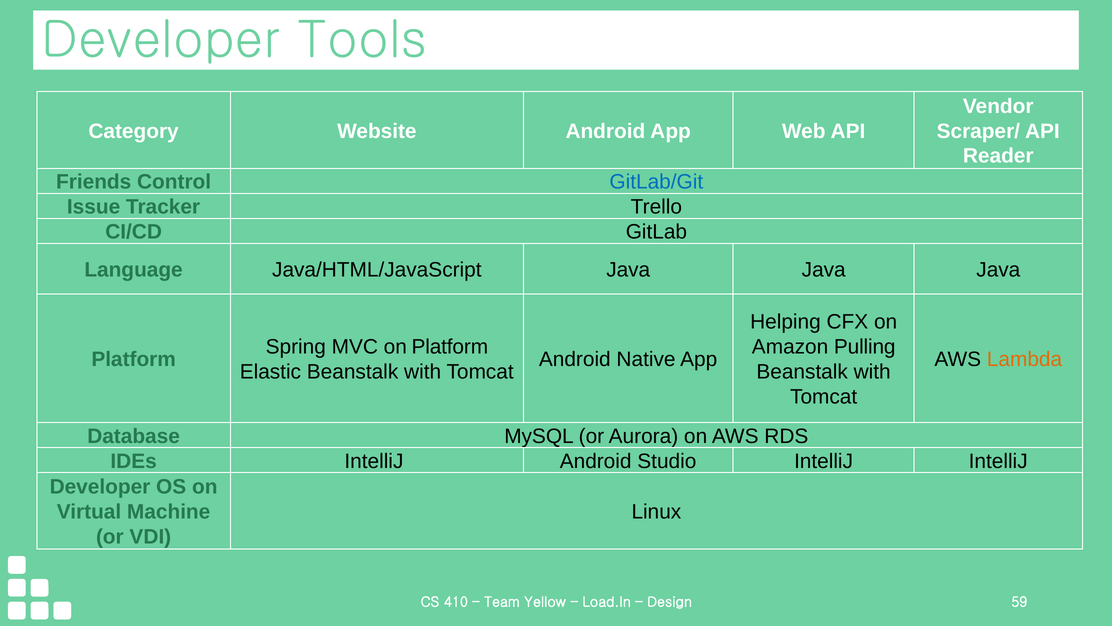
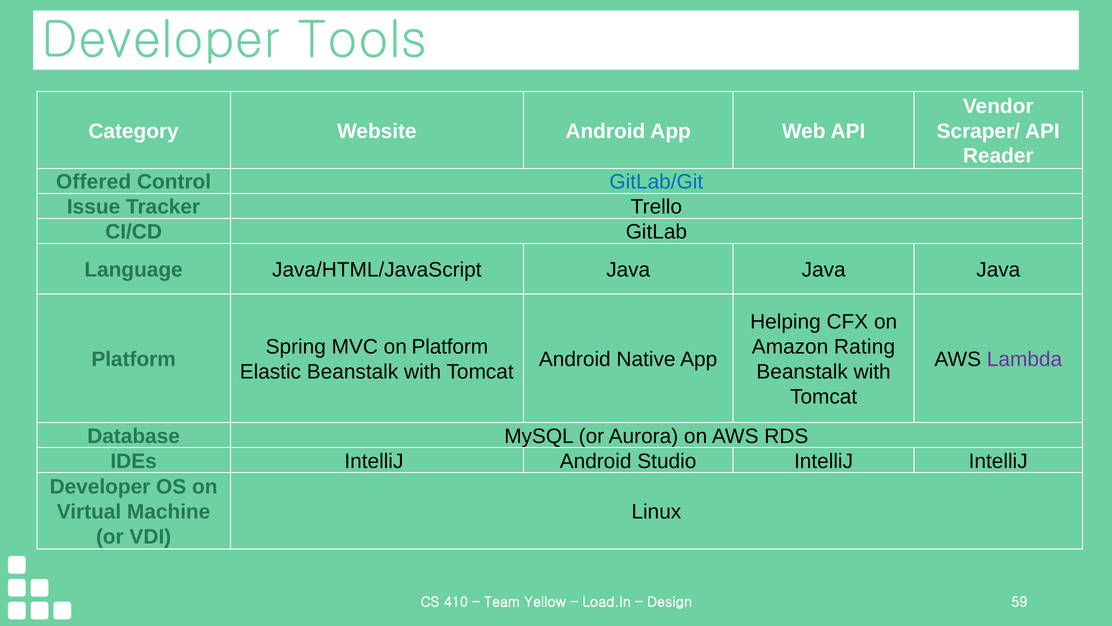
Friends: Friends -> Offered
Pulling: Pulling -> Rating
Lambda colour: orange -> purple
